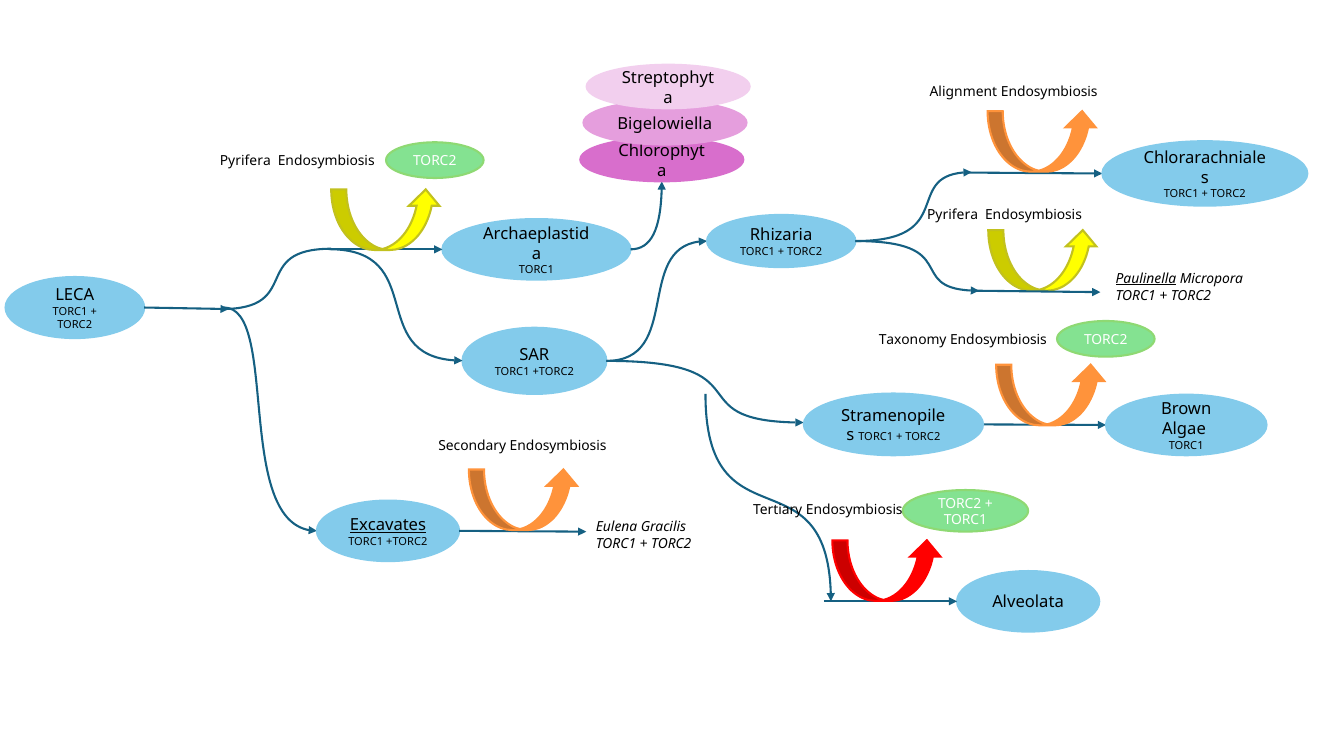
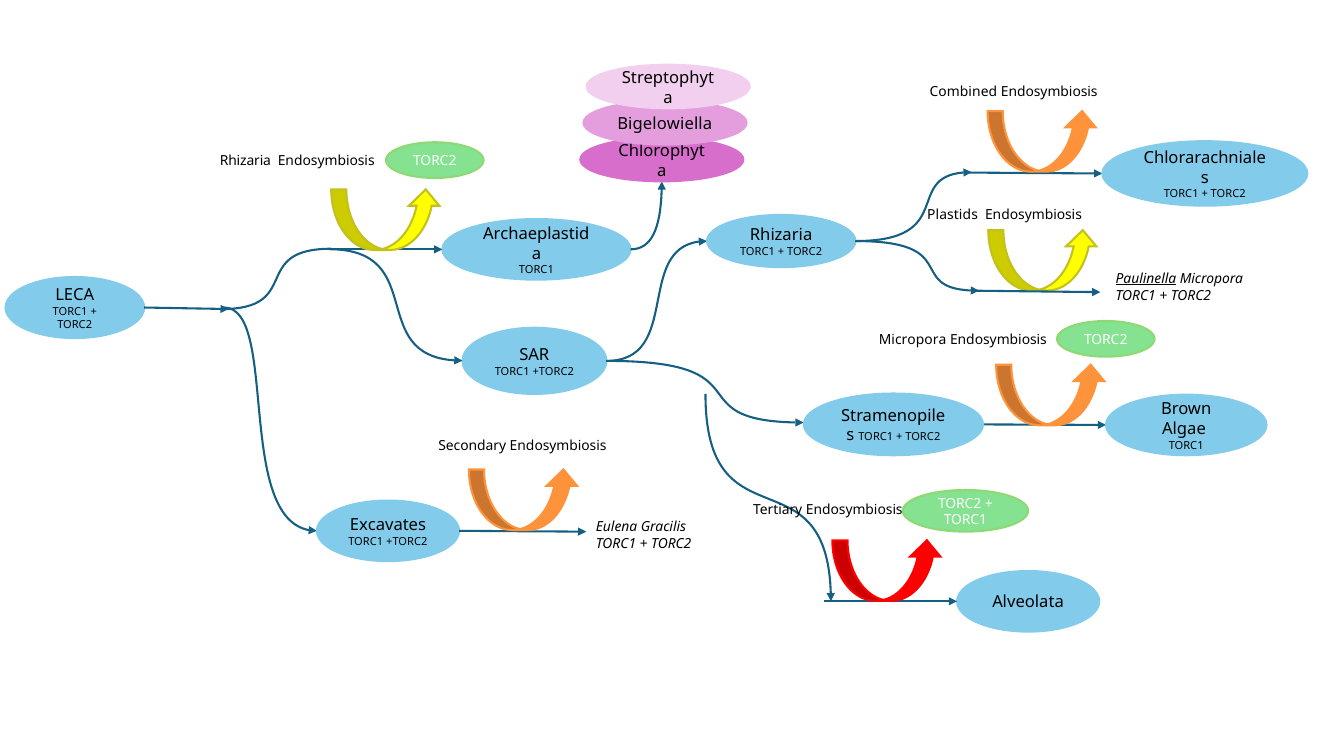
Alignment: Alignment -> Combined
Pyrifera at (245, 161): Pyrifera -> Rhizaria
Pyrifera at (953, 215): Pyrifera -> Plastids
Taxonomy at (913, 340): Taxonomy -> Micropora
Excavates underline: present -> none
